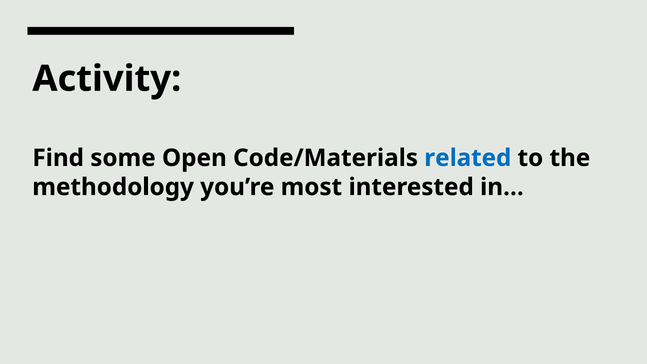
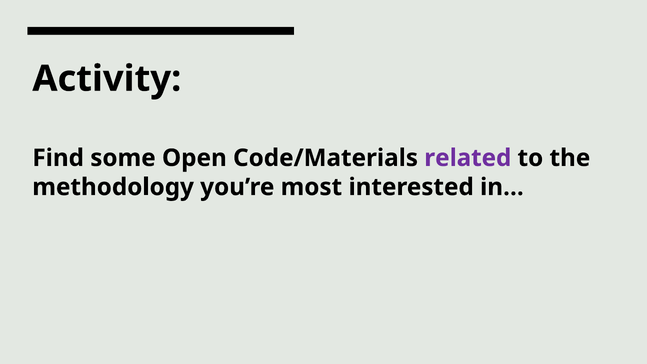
related colour: blue -> purple
